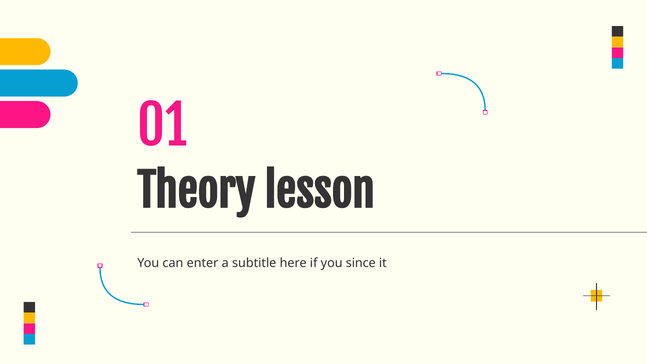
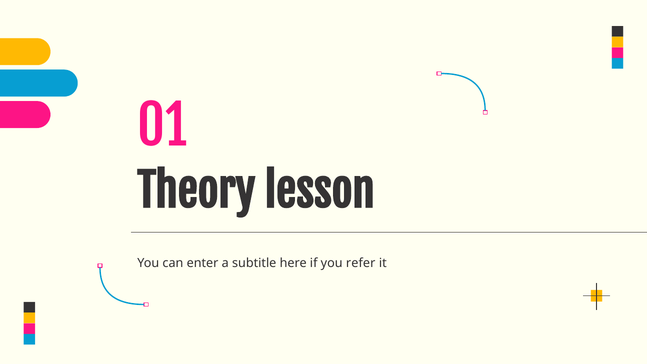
since: since -> refer
